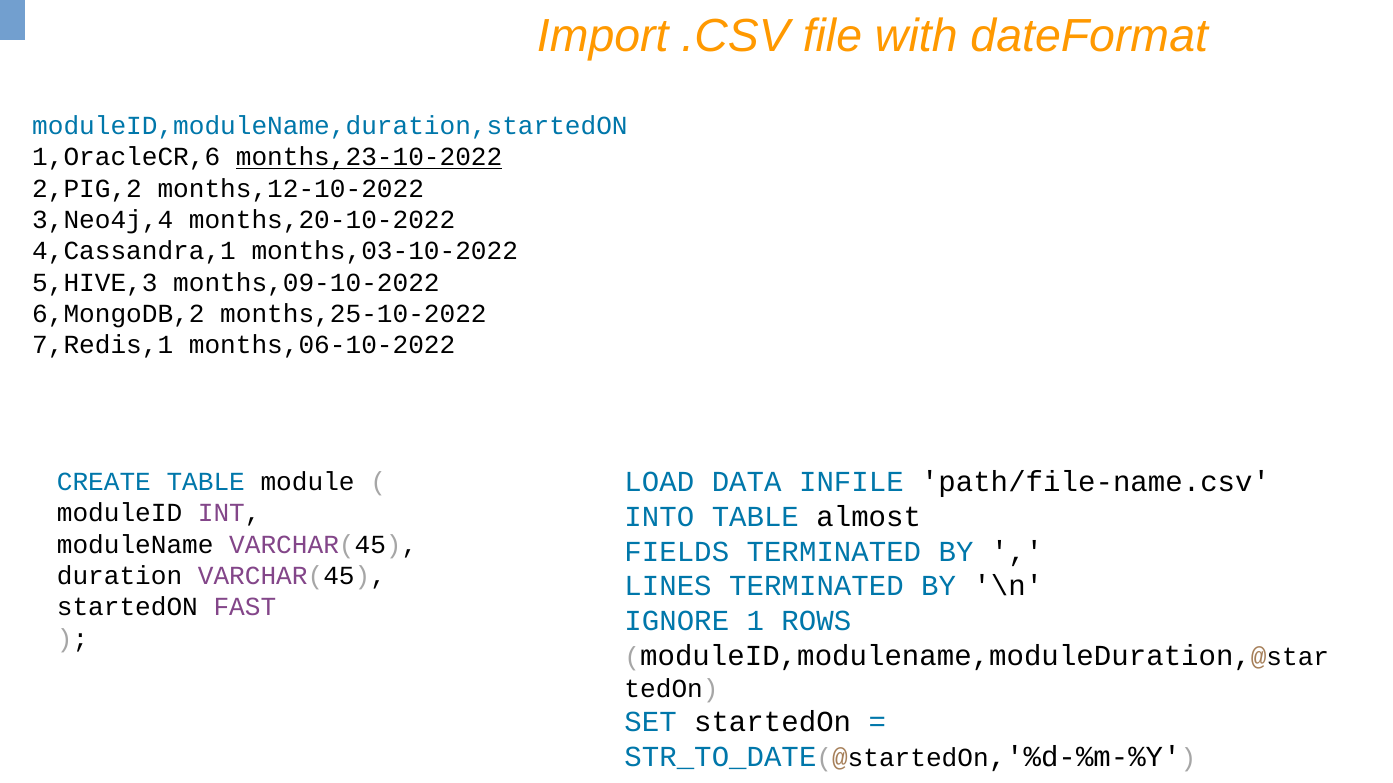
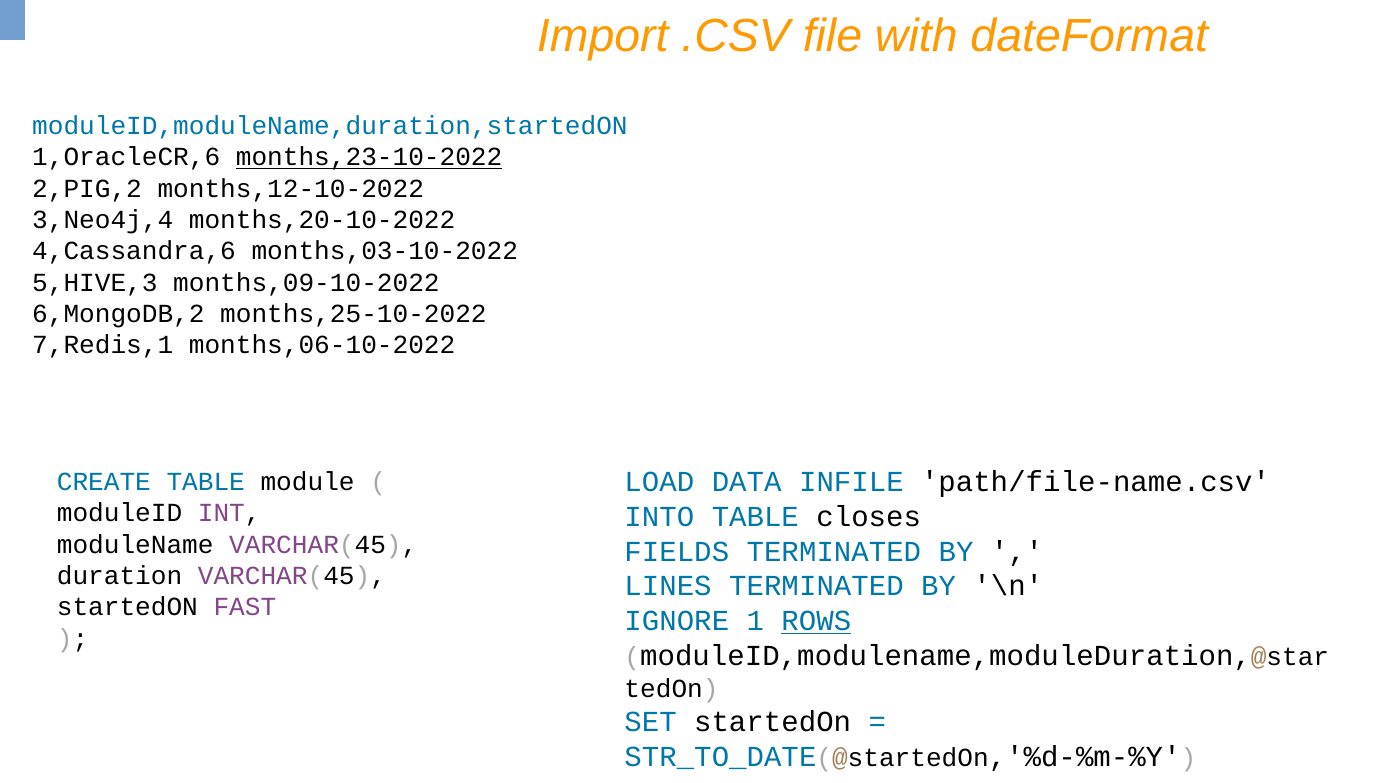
4,Cassandra,1: 4,Cassandra,1 -> 4,Cassandra,6
almost: almost -> closes
ROWS underline: none -> present
